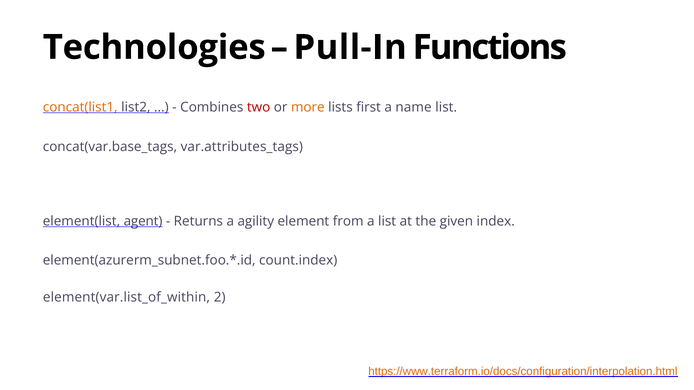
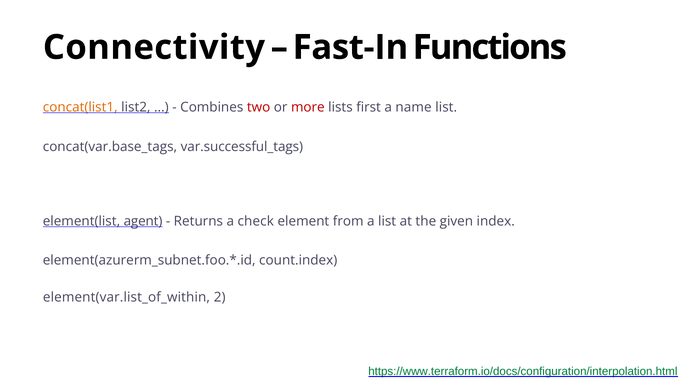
Technologies: Technologies -> Connectivity
Pull-In: Pull-In -> Fast-In
more colour: orange -> red
var.attributes_tags: var.attributes_tags -> var.successful_tags
agility: agility -> check
https://www.terraform.io/docs/configuration/interpolation.html colour: orange -> green
